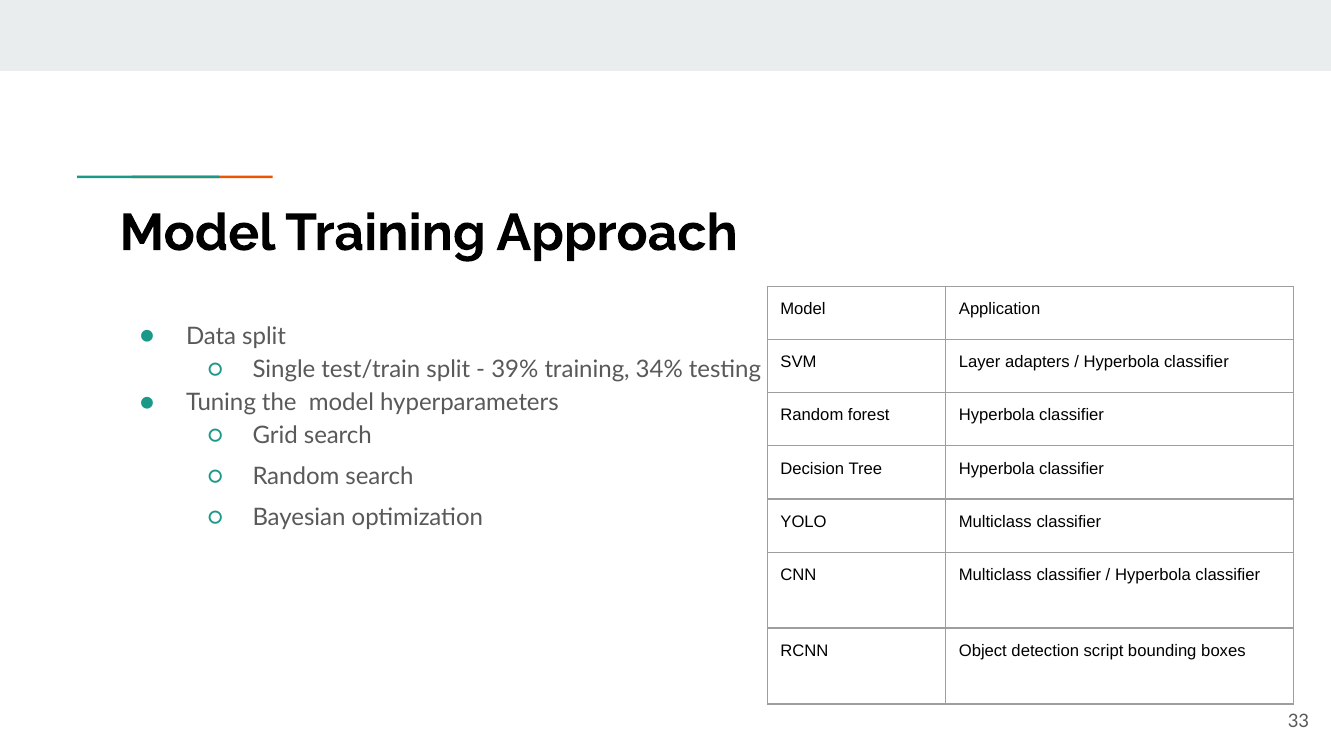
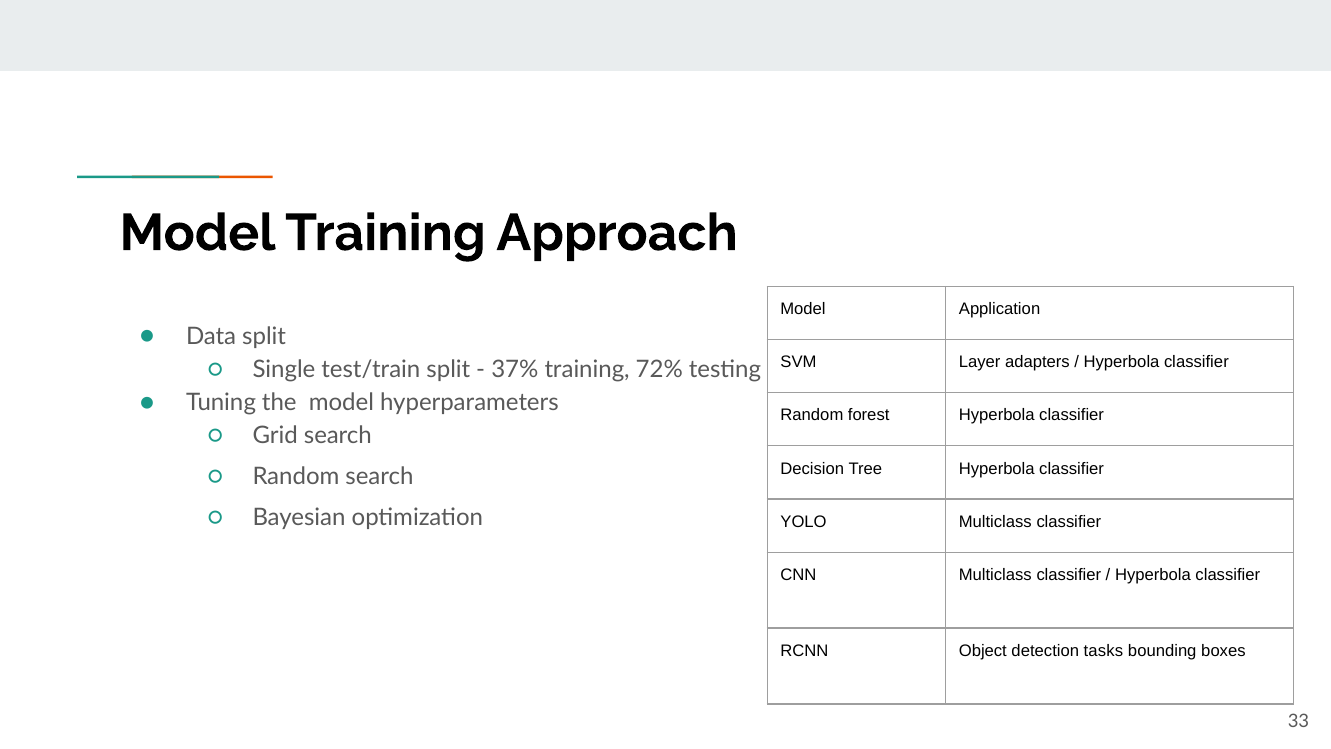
39%: 39% -> 37%
34%: 34% -> 72%
script: script -> tasks
